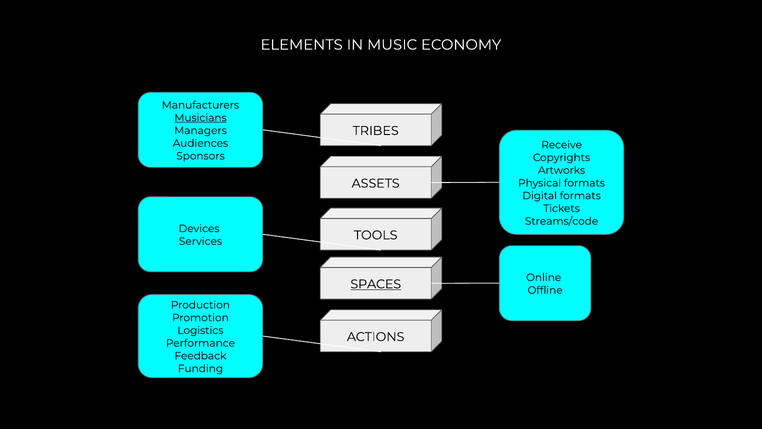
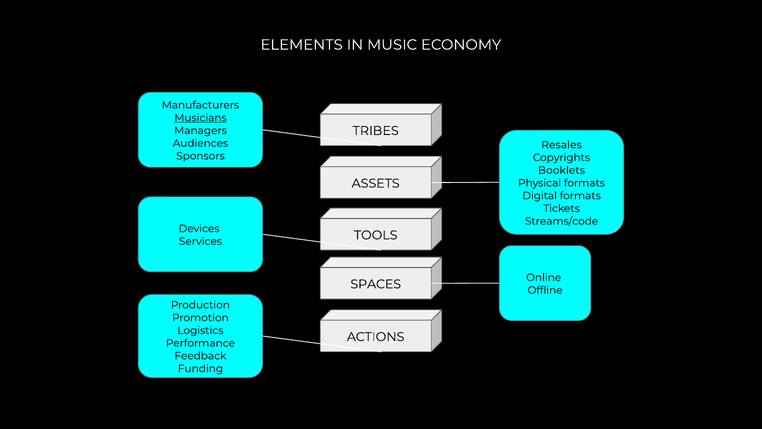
Receive: Receive -> Resales
Artworks: Artworks -> Booklets
SPACES underline: present -> none
